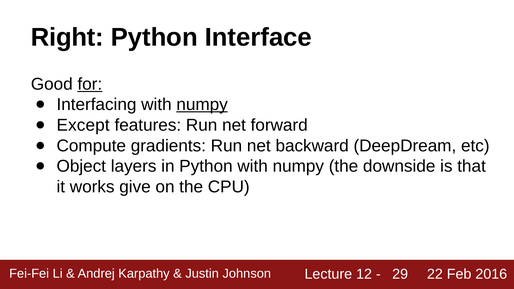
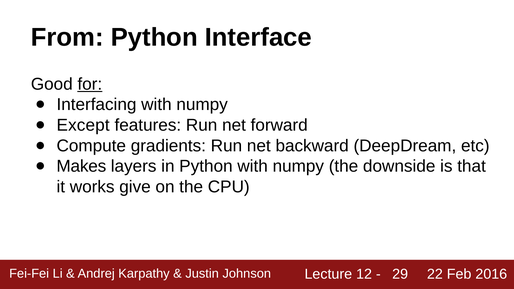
Right: Right -> From
numpy at (202, 105) underline: present -> none
Object: Object -> Makes
